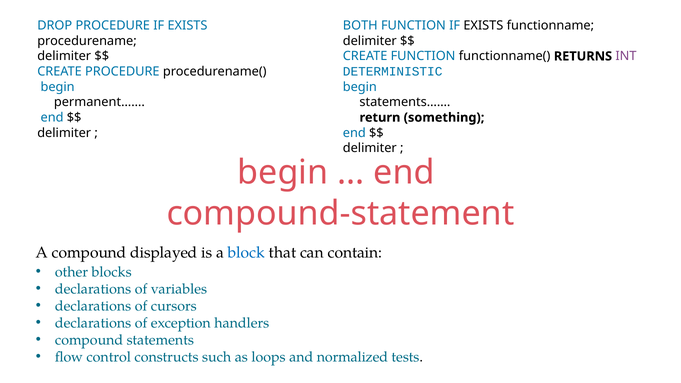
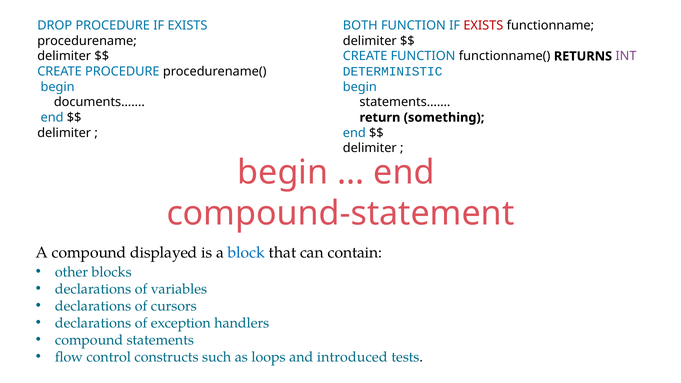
EXISTS at (483, 26) colour: black -> red
permanent……: permanent…… -> documents……
normalized: normalized -> introduced
